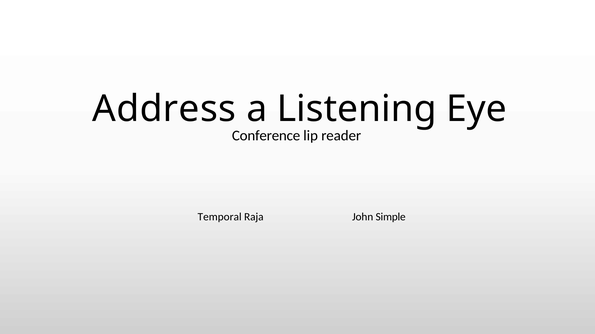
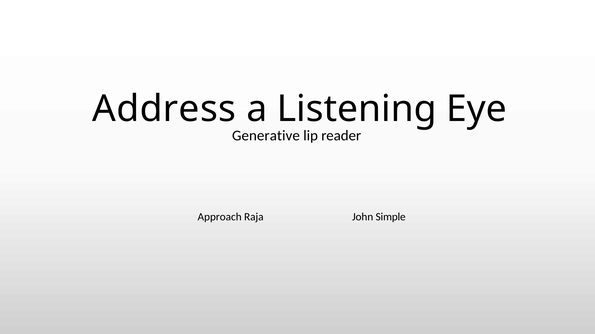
Conference: Conference -> Generative
Temporal: Temporal -> Approach
